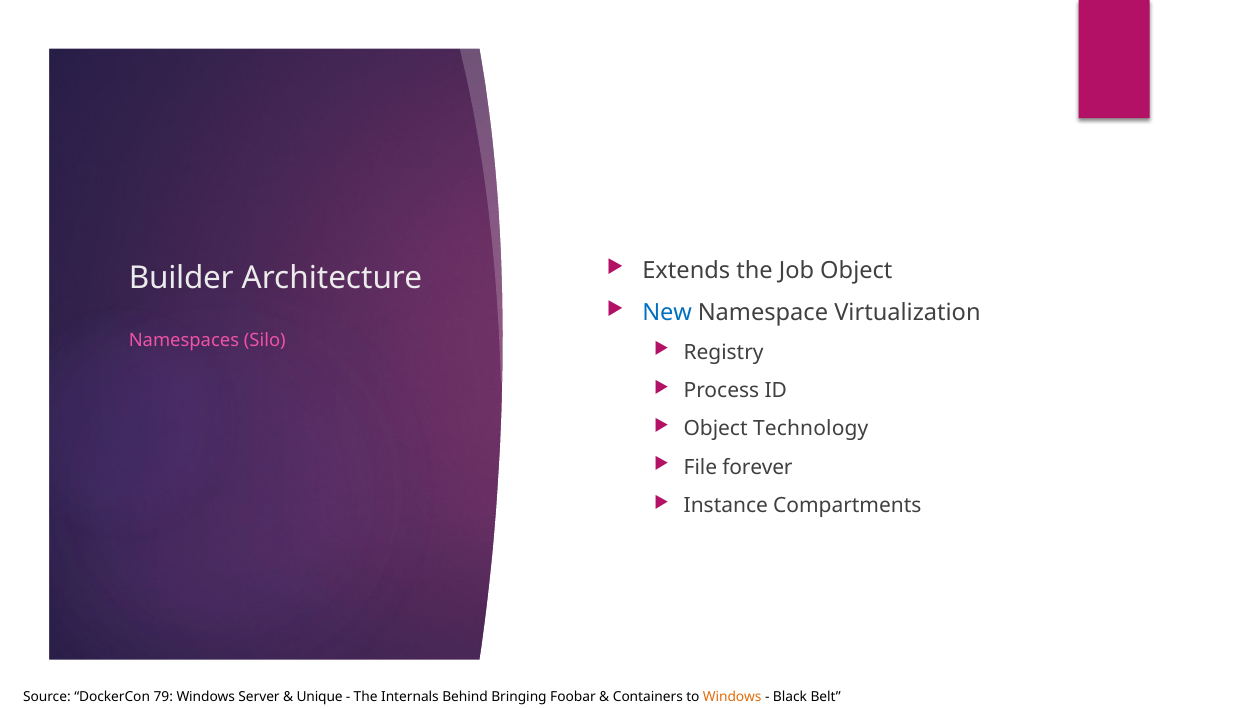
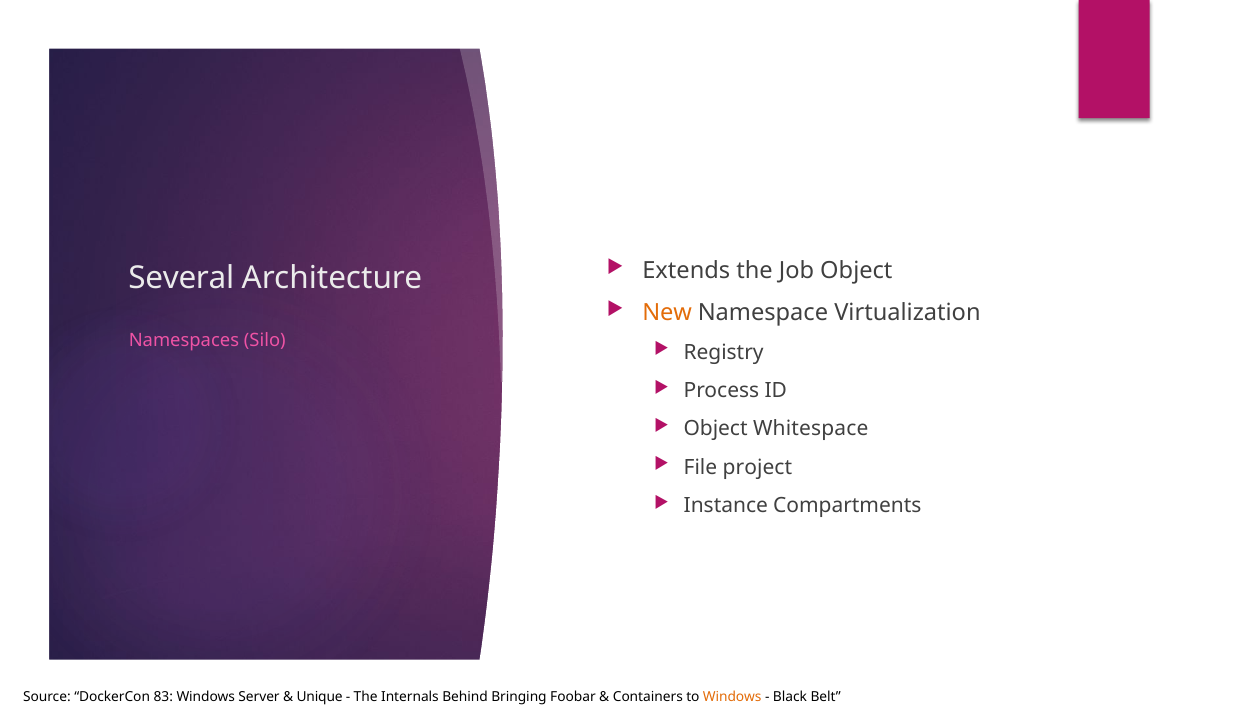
Builder: Builder -> Several
New colour: blue -> orange
Technology: Technology -> Whitespace
forever: forever -> project
79: 79 -> 83
